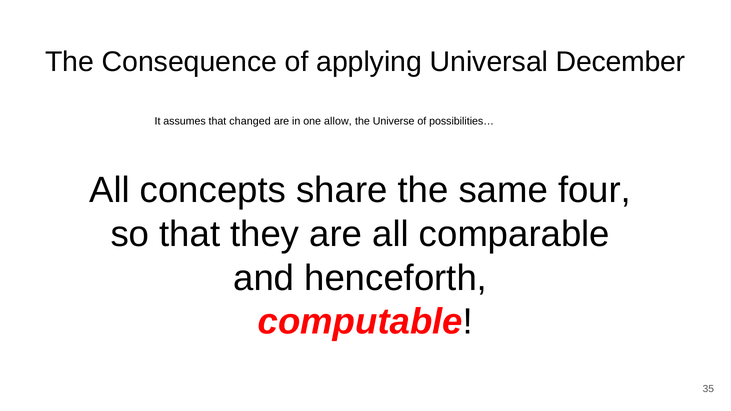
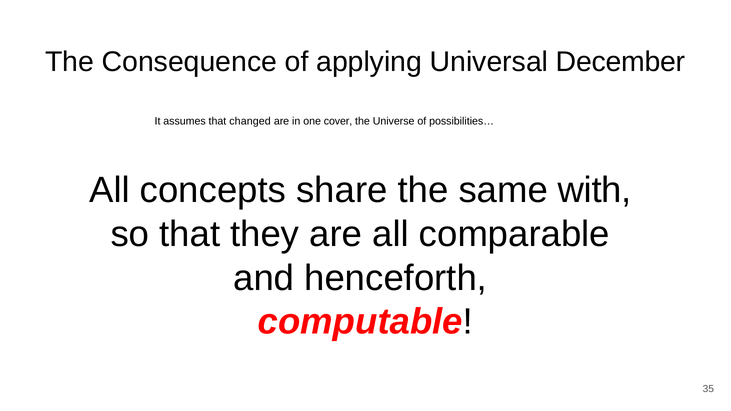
allow: allow -> cover
four: four -> with
